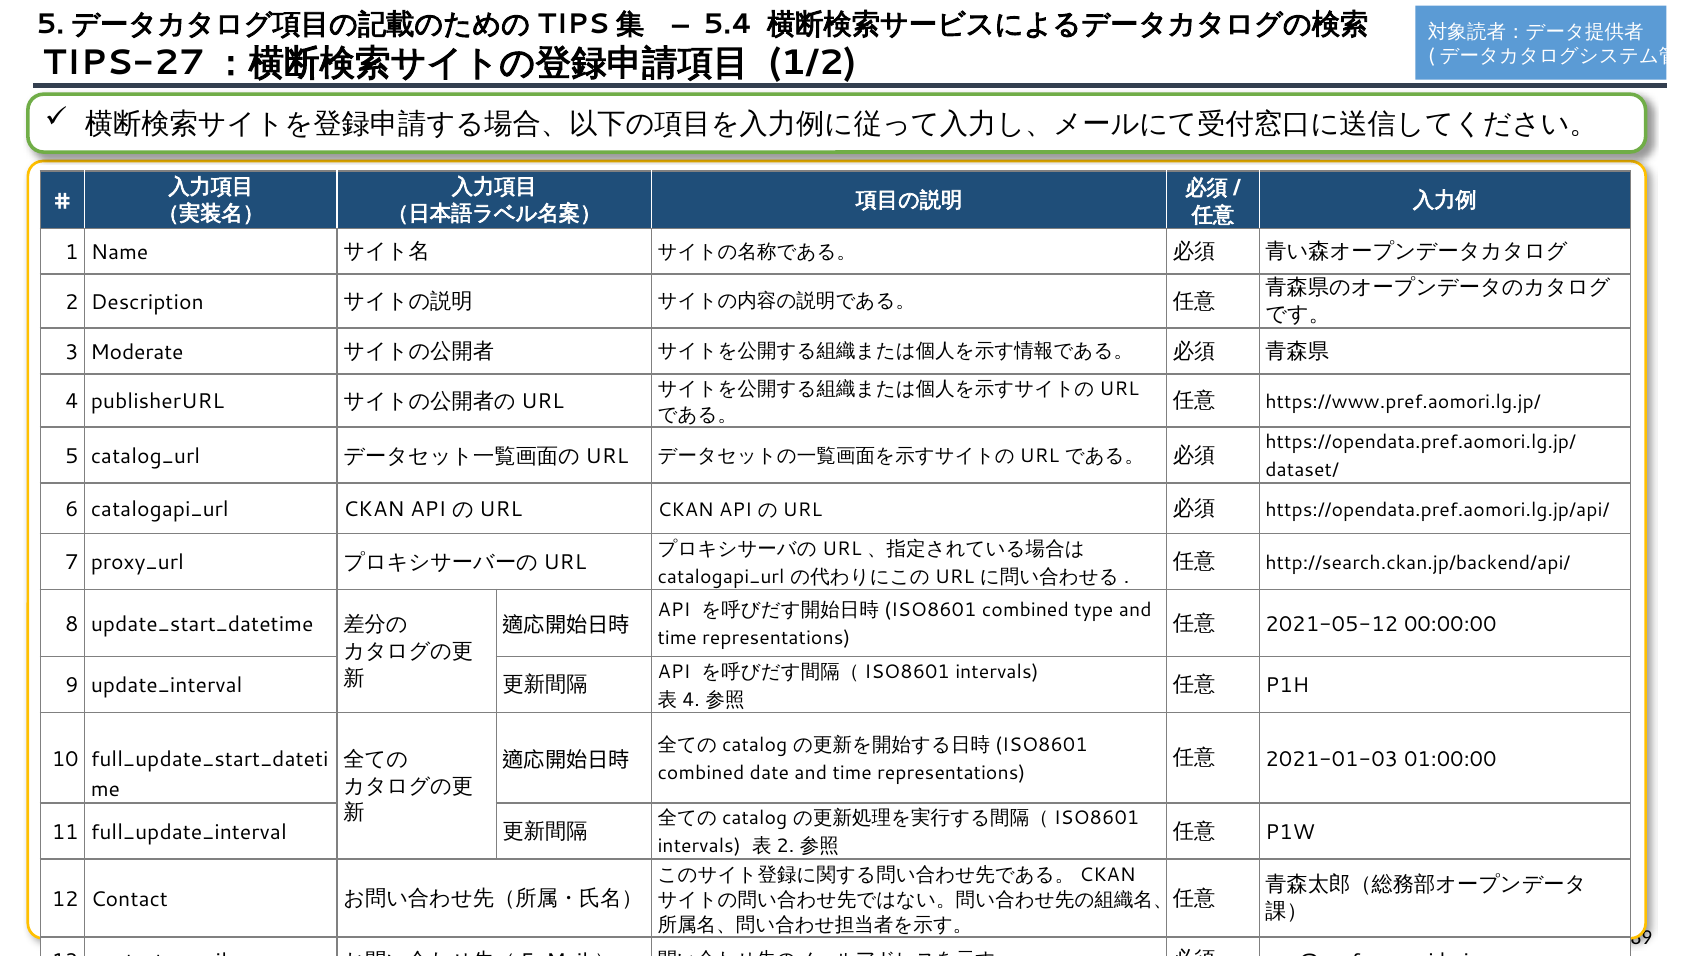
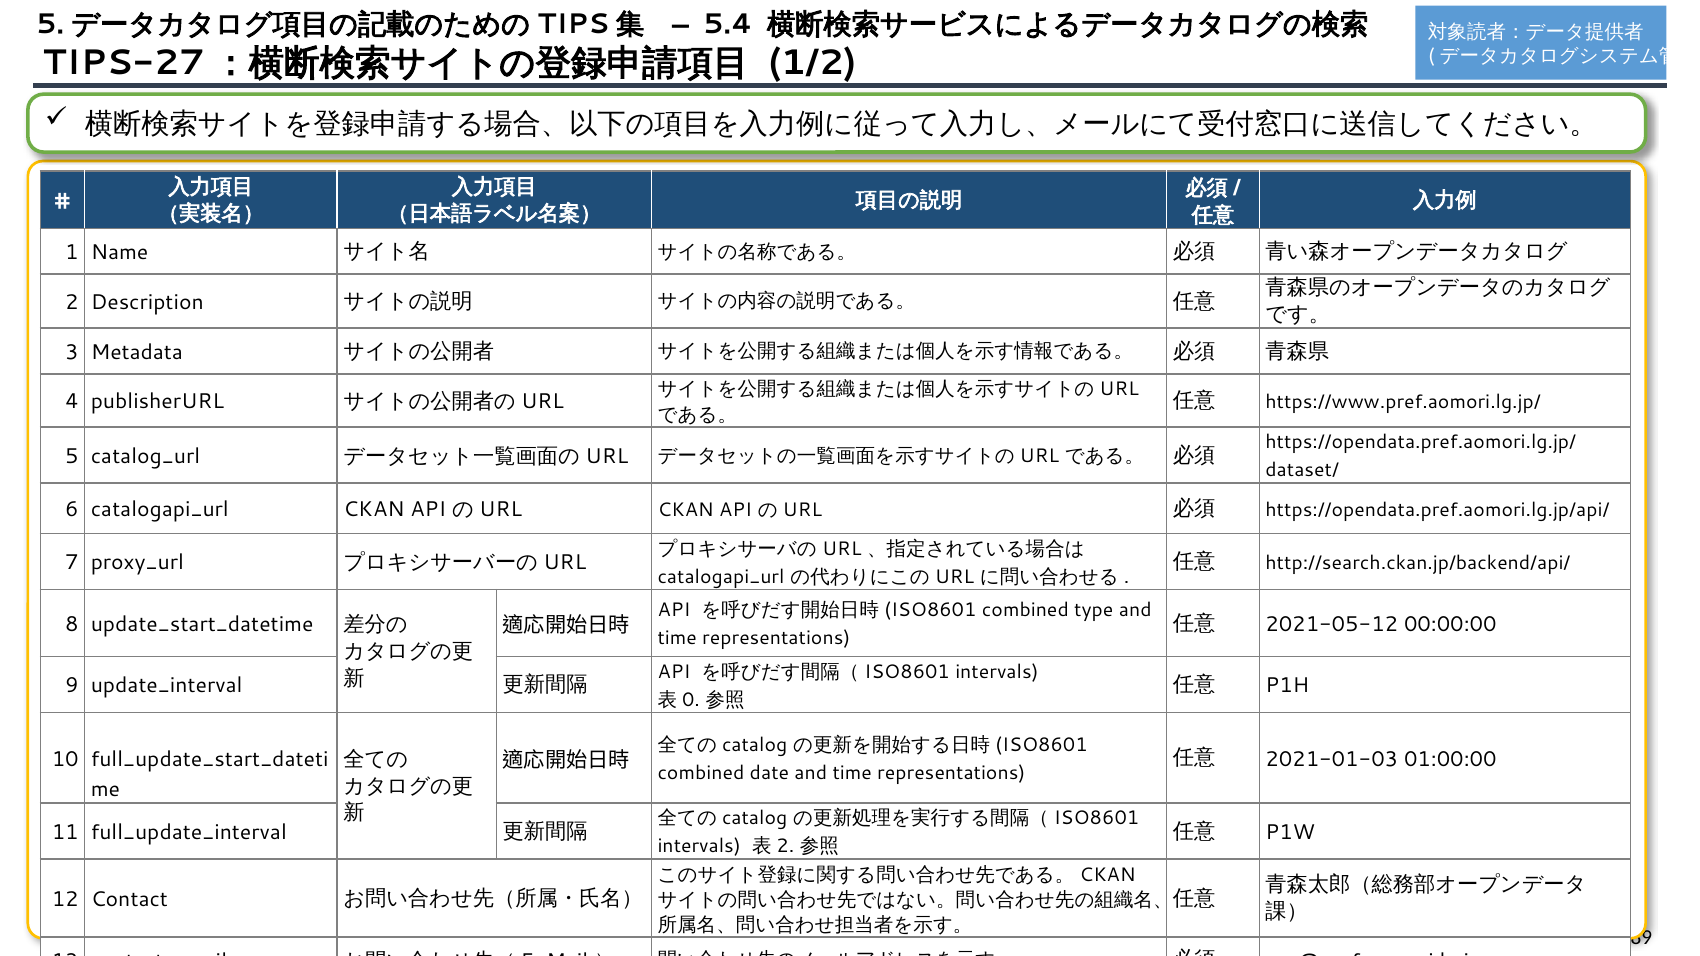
Moderate: Moderate -> Metadata
4 at (691, 700): 4 -> 0
